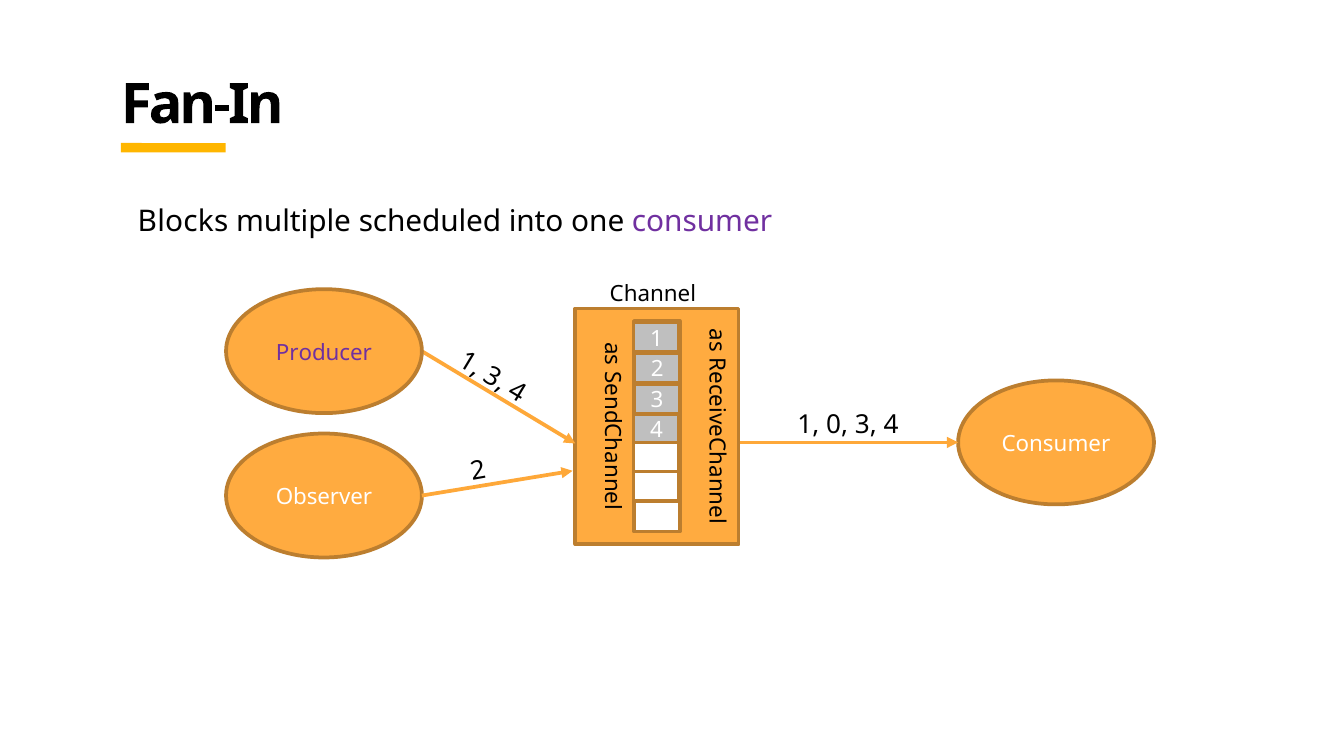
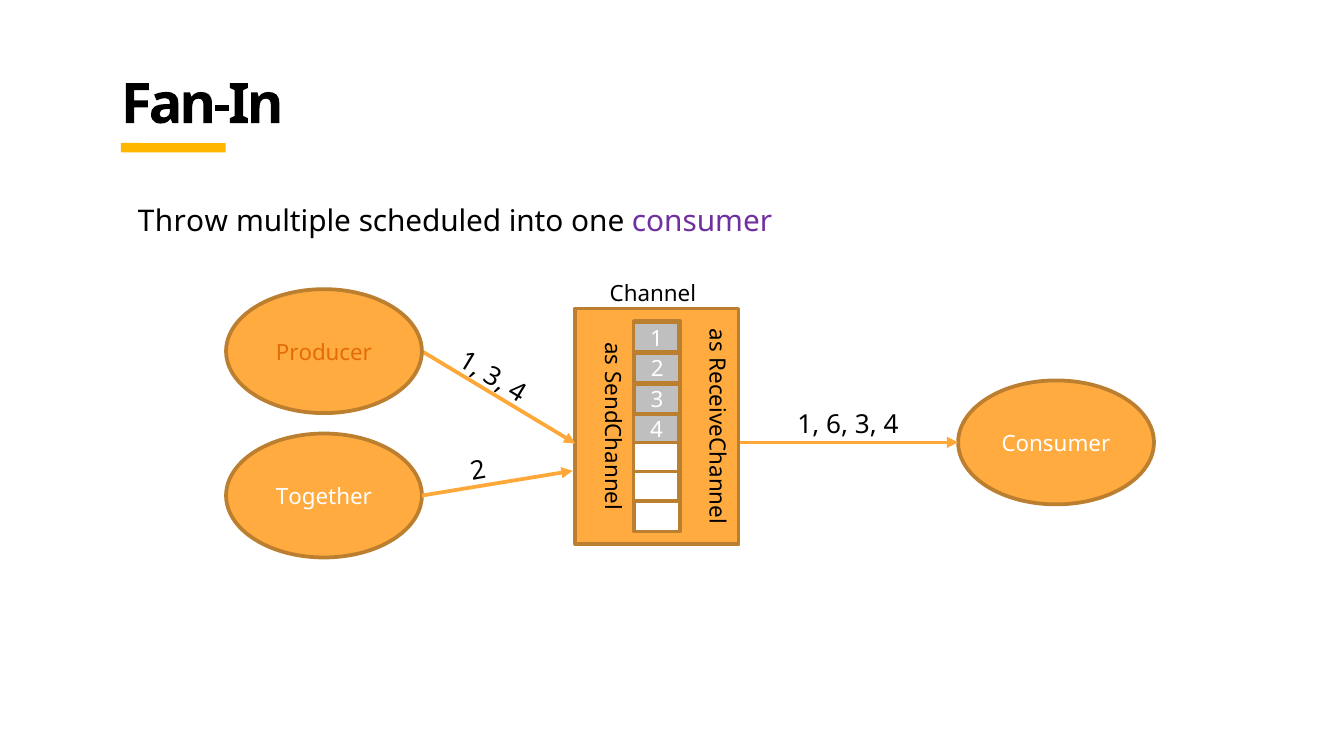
Blocks: Blocks -> Throw
Producer colour: purple -> orange
0: 0 -> 6
Observer: Observer -> Together
